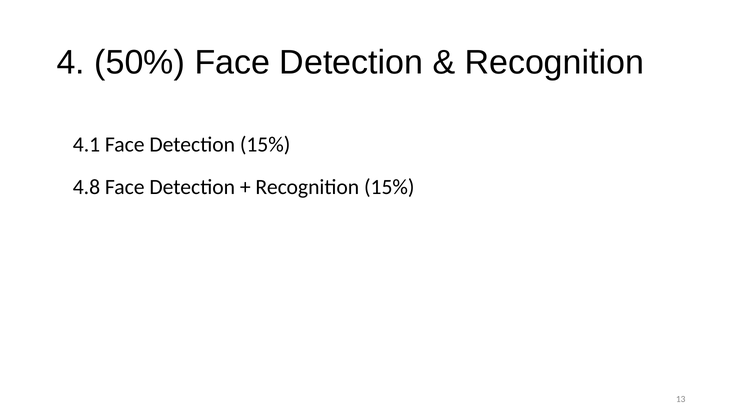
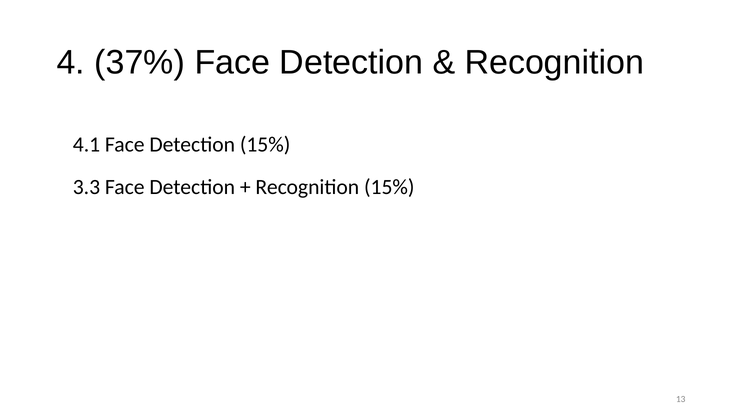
50%: 50% -> 37%
4.8: 4.8 -> 3.3
